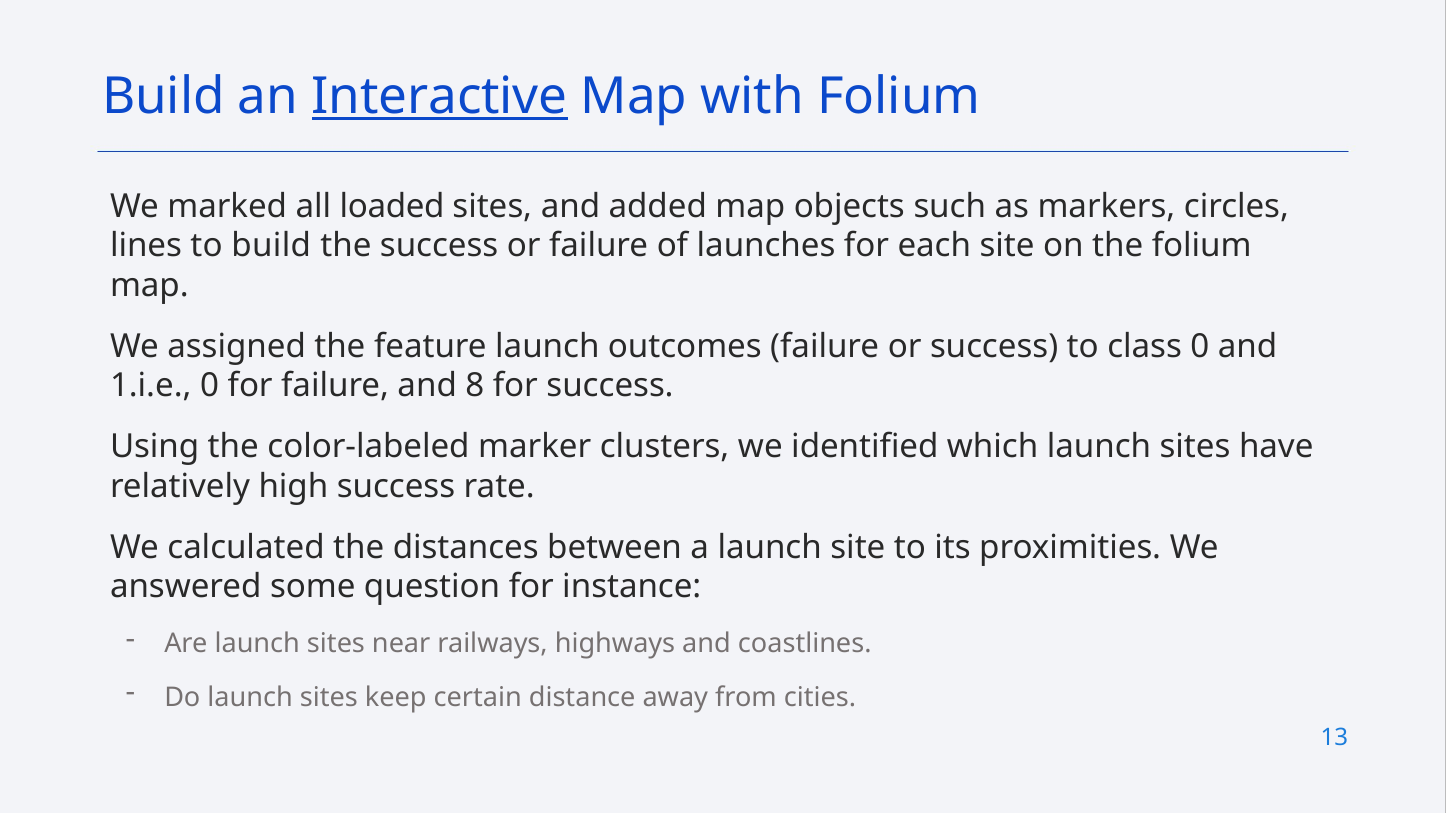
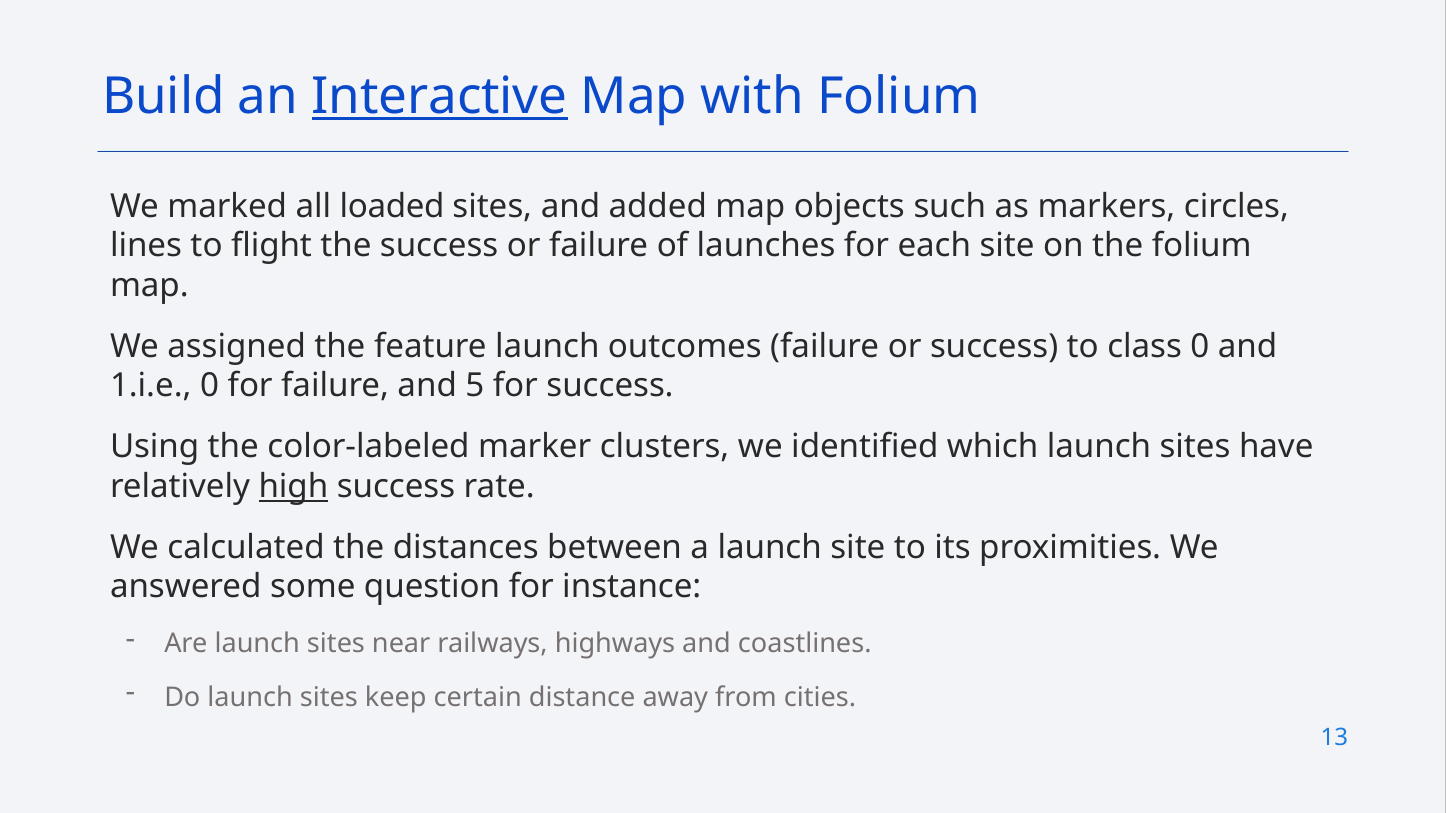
to build: build -> flight
8: 8 -> 5
high underline: none -> present
